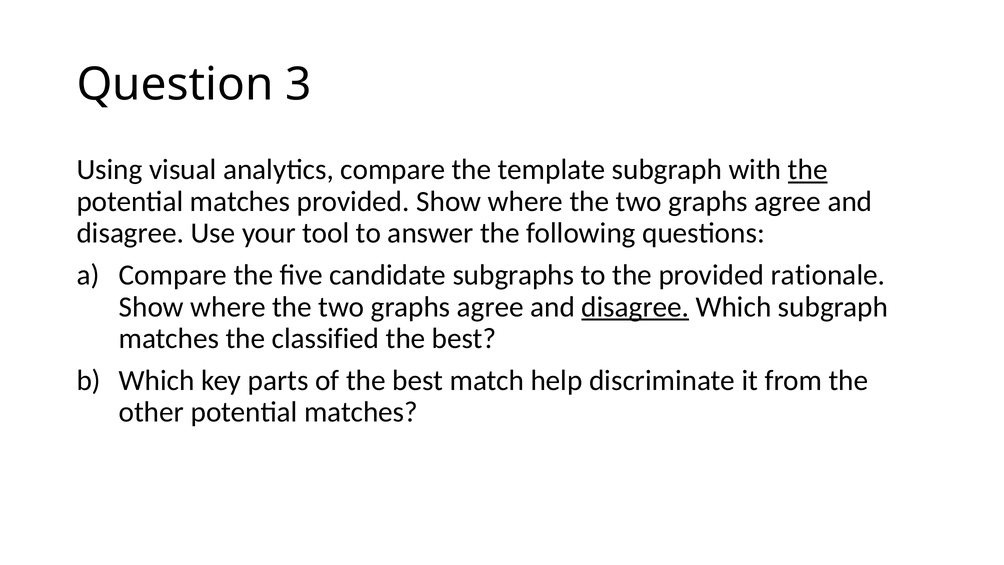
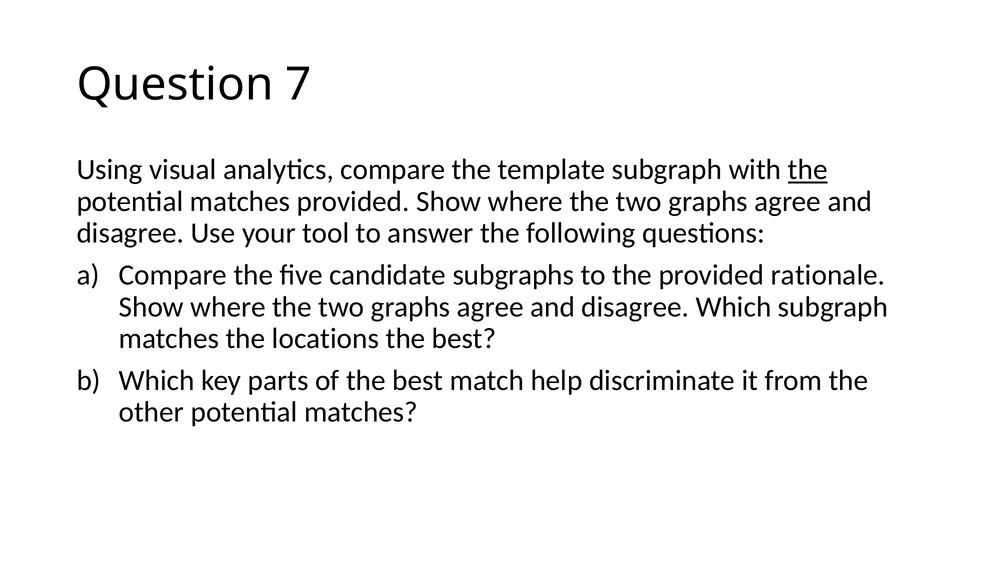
3: 3 -> 7
disagree at (635, 307) underline: present -> none
classified: classified -> locations
